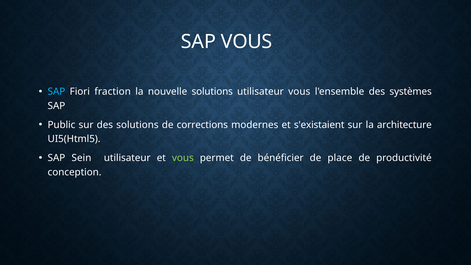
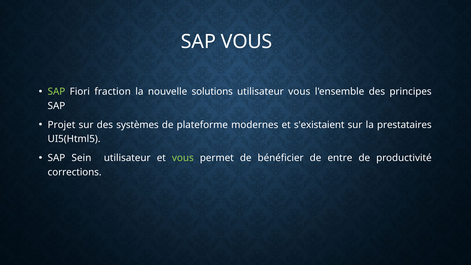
SAP at (56, 92) colour: light blue -> light green
systèmes: systèmes -> principes
Public: Public -> Projet
des solutions: solutions -> systèmes
corrections: corrections -> plateforme
architecture: architecture -> prestataires
place: place -> entre
conception: conception -> corrections
